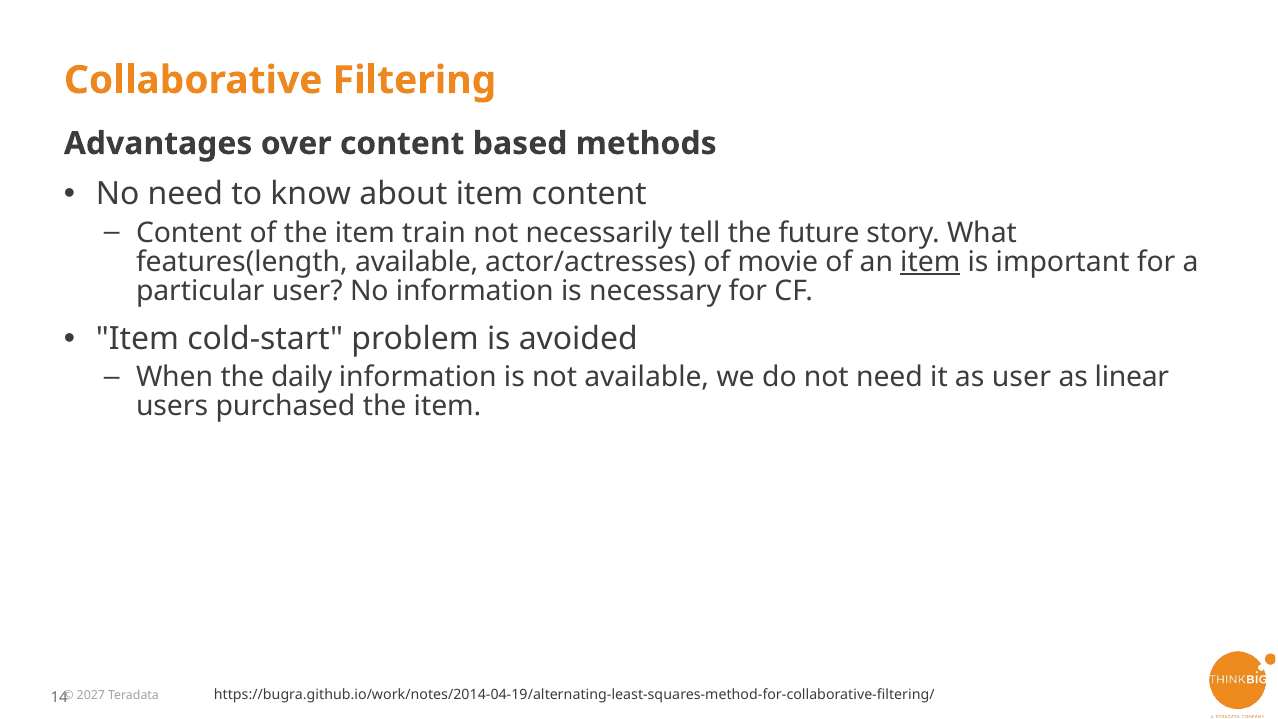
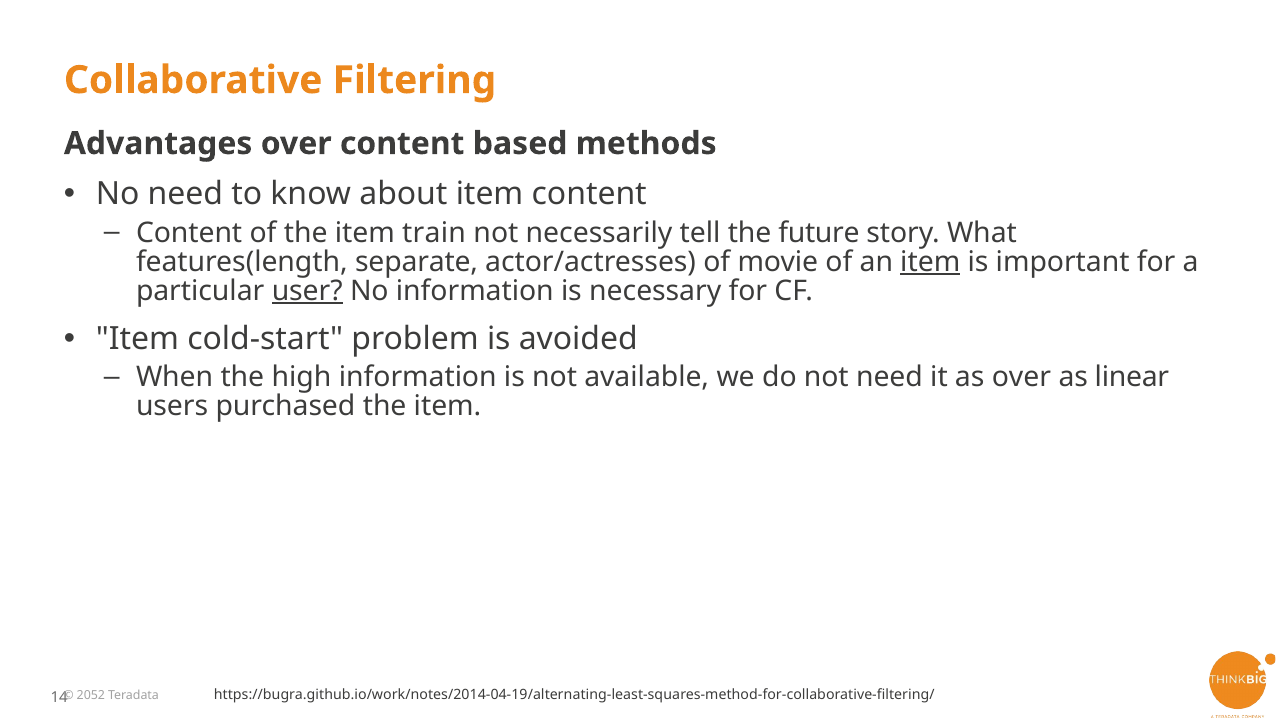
features(length available: available -> separate
user at (307, 291) underline: none -> present
daily: daily -> high
as user: user -> over
2027: 2027 -> 2052
